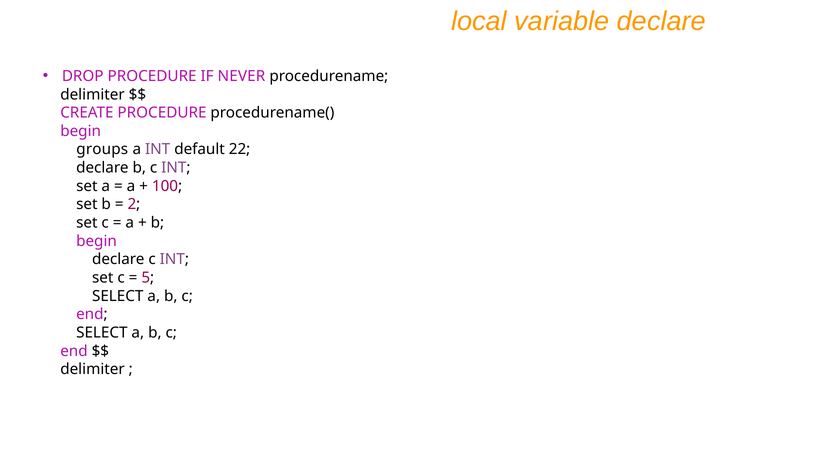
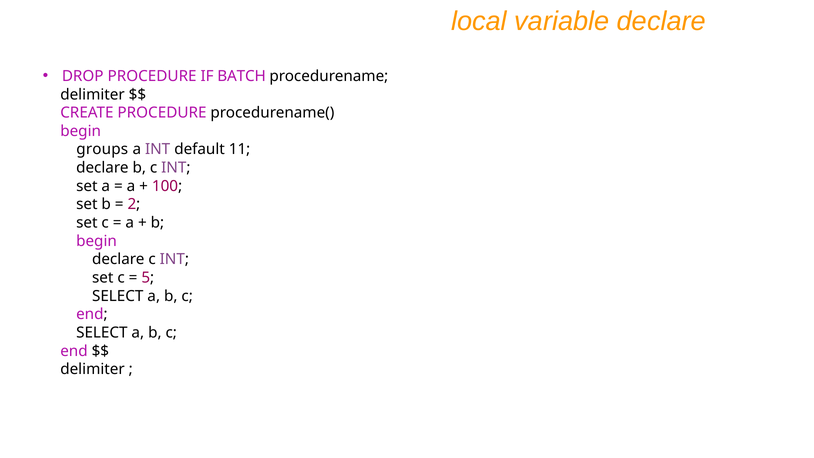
NEVER: NEVER -> BATCH
22: 22 -> 11
